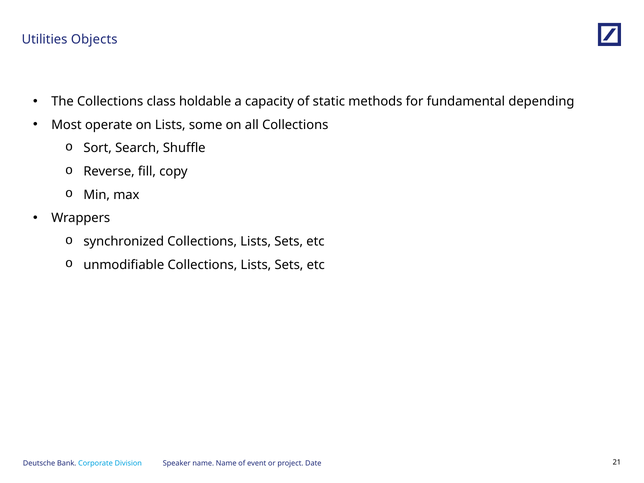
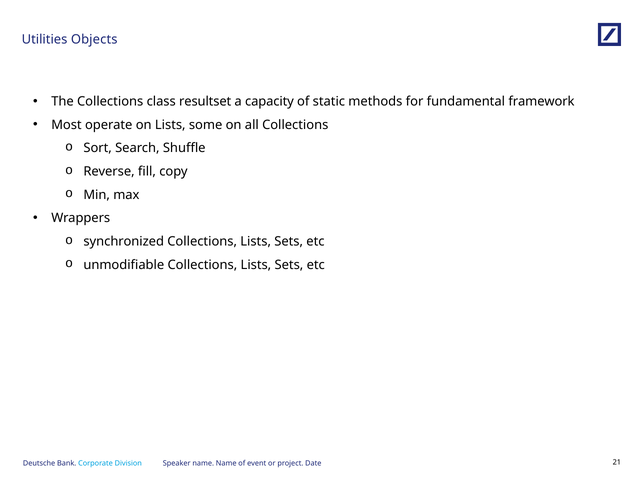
holdable: holdable -> resultset
depending: depending -> framework
